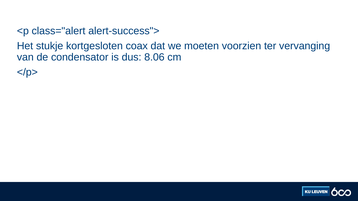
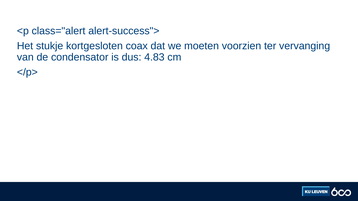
8.06: 8.06 -> 4.83
